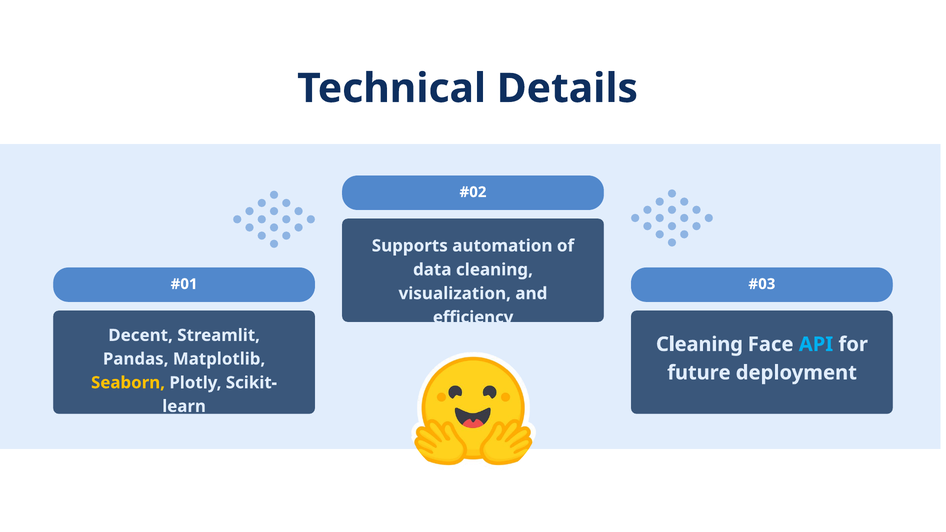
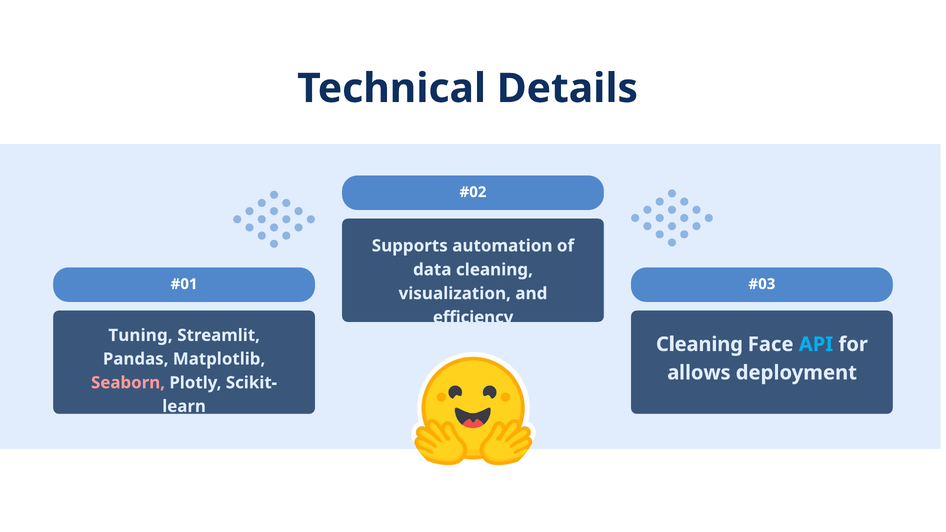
Decent: Decent -> Tuning
future: future -> allows
Seaborn colour: yellow -> pink
